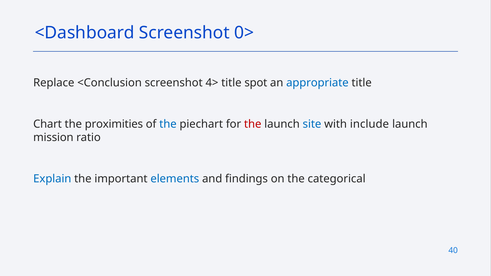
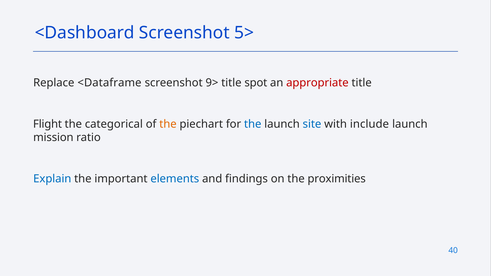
0>: 0> -> 5>
<Conclusion: <Conclusion -> <Dataframe
4>: 4> -> 9>
appropriate colour: blue -> red
Chart: Chart -> Flight
proximities: proximities -> categorical
the at (168, 124) colour: blue -> orange
the at (253, 124) colour: red -> blue
categorical: categorical -> proximities
